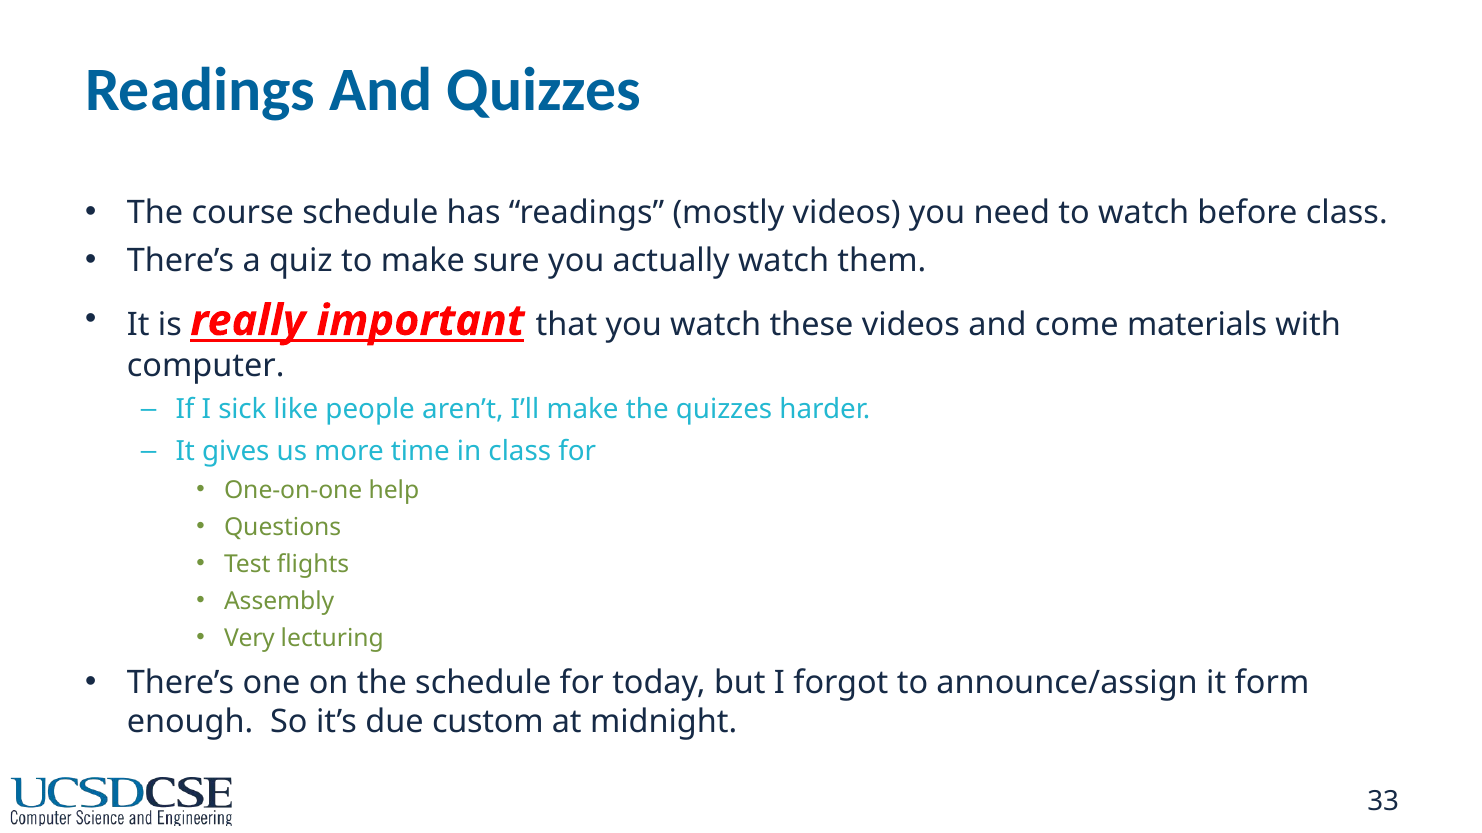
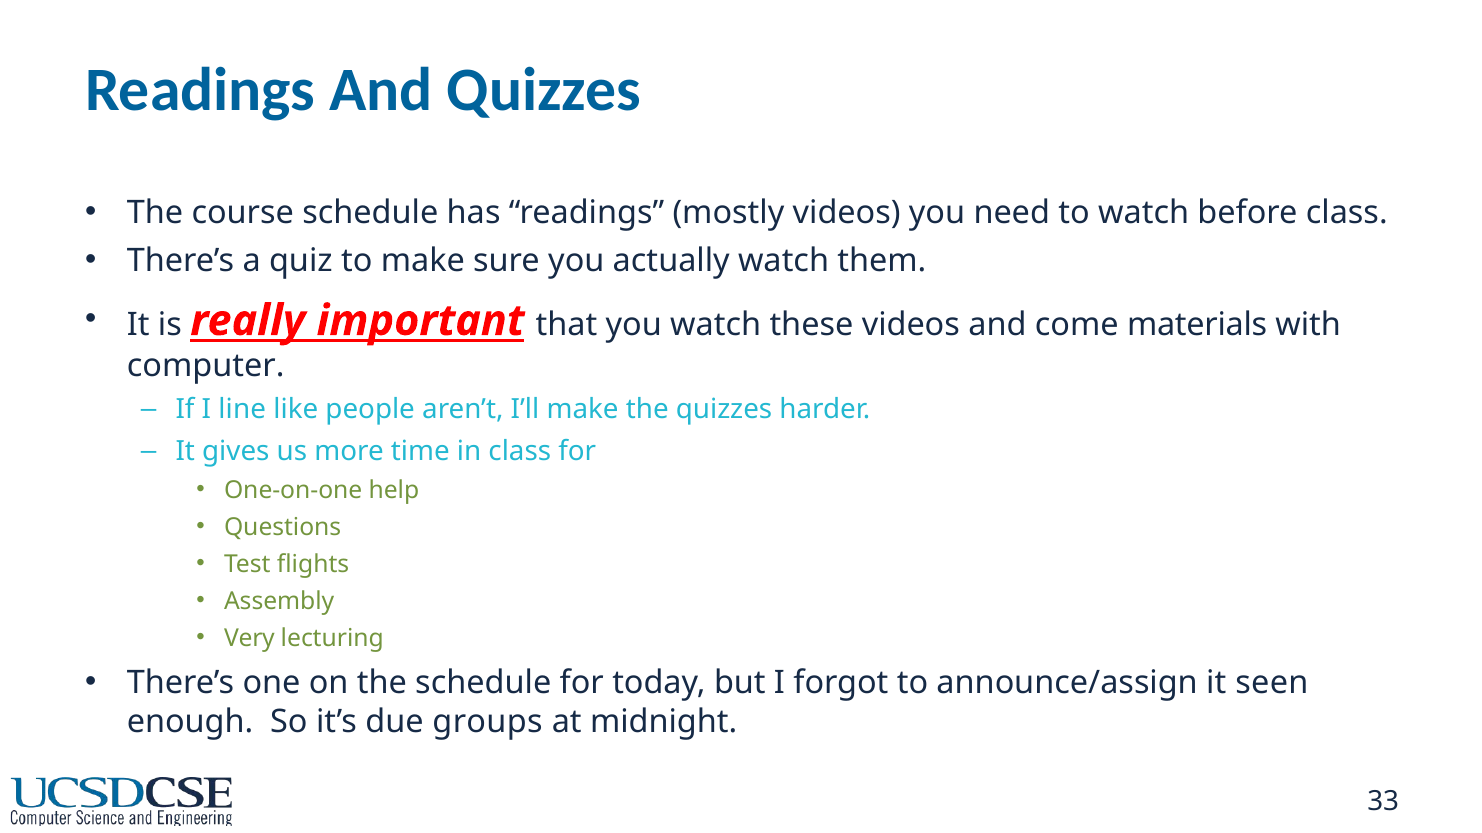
sick: sick -> line
form: form -> seen
custom: custom -> groups
